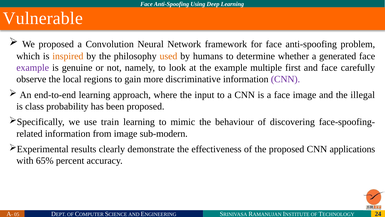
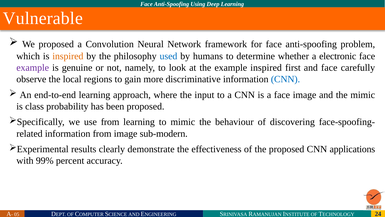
used colour: orange -> blue
generated: generated -> electronic
example multiple: multiple -> inspired
CNN at (285, 79) colour: purple -> blue
the illegal: illegal -> mimic
use train: train -> from
65%: 65% -> 99%
